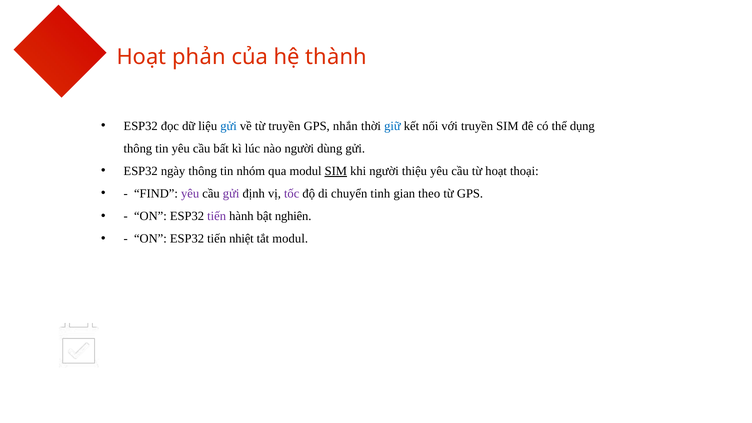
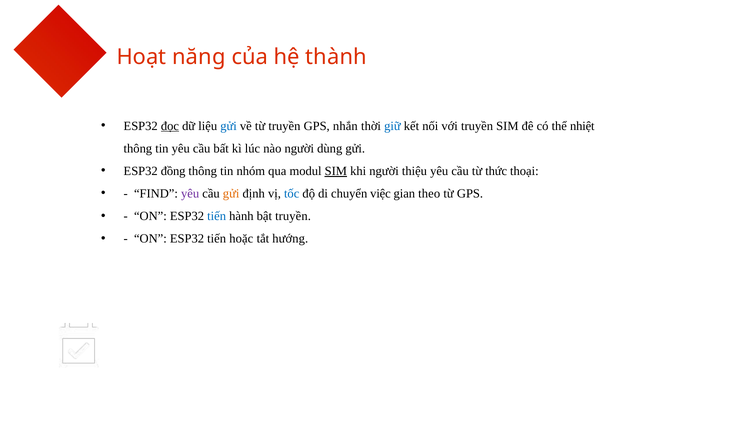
phản: phản -> năng
đọc underline: none -> present
dụng: dụng -> nhiệt
ngày: ngày -> đồng
từ hoạt: hoạt -> thức
gửi at (231, 194) colour: purple -> orange
tốc colour: purple -> blue
tinh: tinh -> việc
tiến at (217, 216) colour: purple -> blue
bật nghiên: nghiên -> truyền
nhiệt: nhiệt -> hoặc
tắt modul: modul -> hướng
